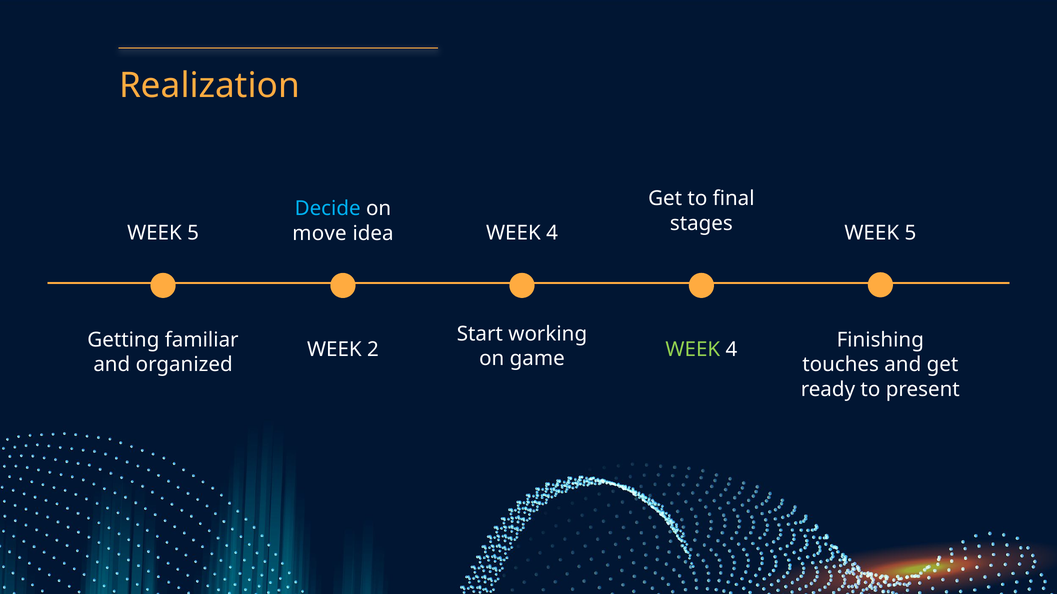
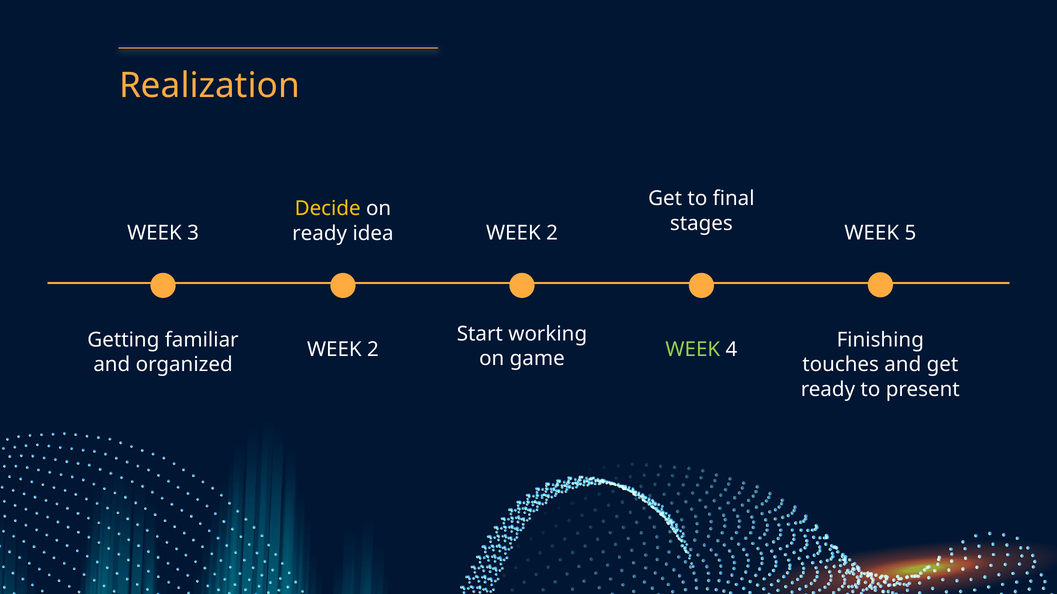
Decide colour: light blue -> yellow
5 at (193, 233): 5 -> 3
4 at (552, 233): 4 -> 2
move at (320, 234): move -> ready
